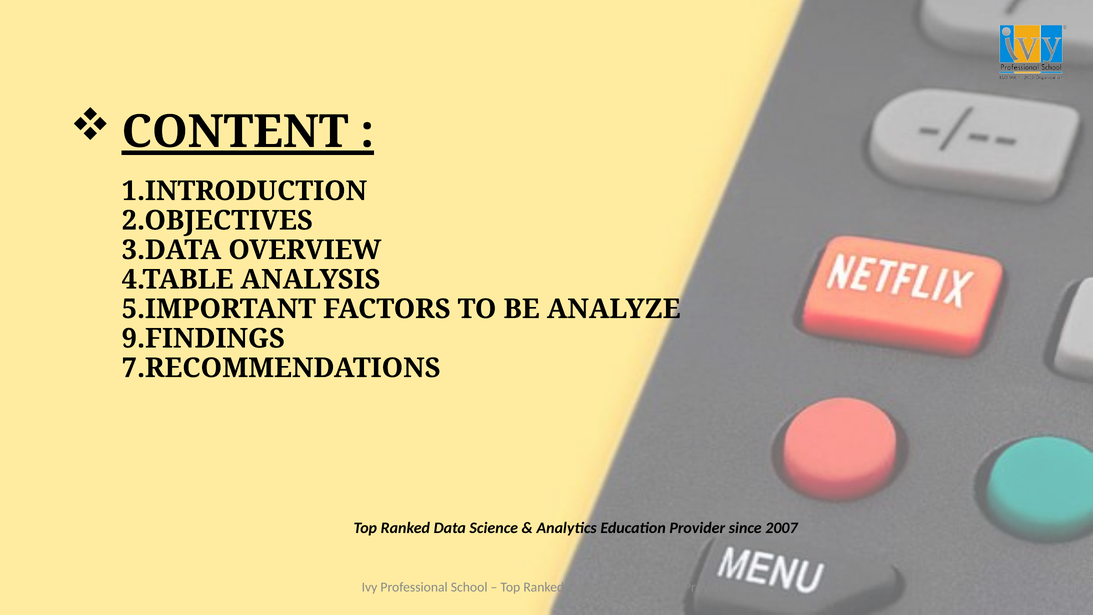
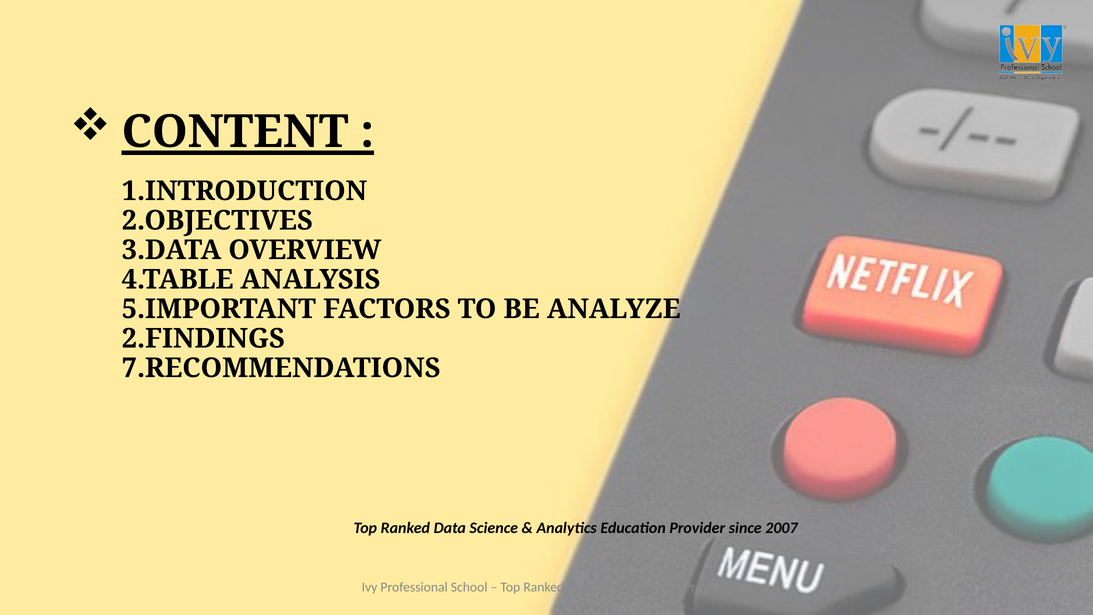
9.FINDINGS: 9.FINDINGS -> 2.FINDINGS
